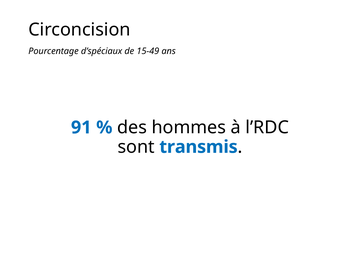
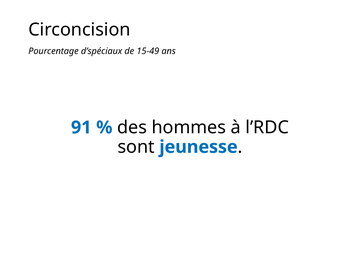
transmis: transmis -> jeunesse
